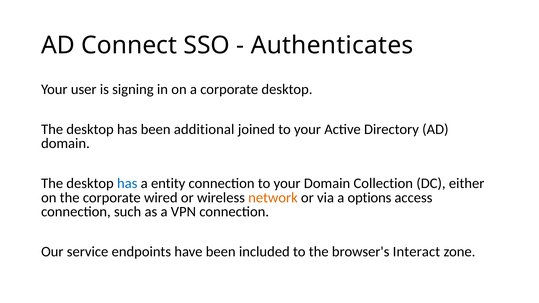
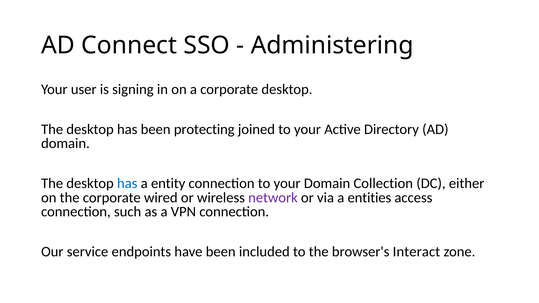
Authenticates: Authenticates -> Administering
additional: additional -> protecting
network colour: orange -> purple
options: options -> entities
